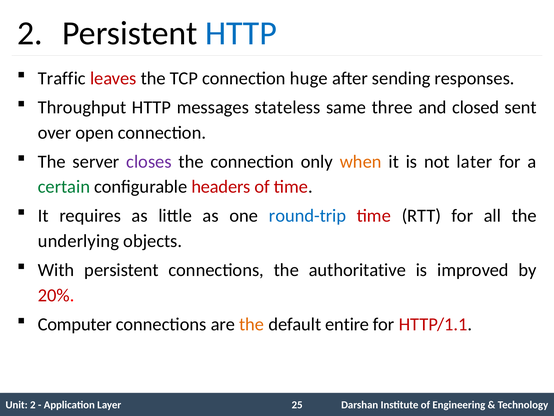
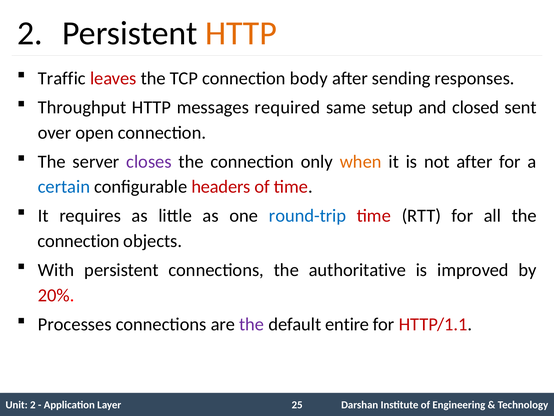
HTTP at (241, 33) colour: blue -> orange
huge: huge -> body
stateless: stateless -> required
three: three -> setup
not later: later -> after
certain colour: green -> blue
underlying at (78, 241): underlying -> connection
Computer: Computer -> Processes
the at (252, 324) colour: orange -> purple
